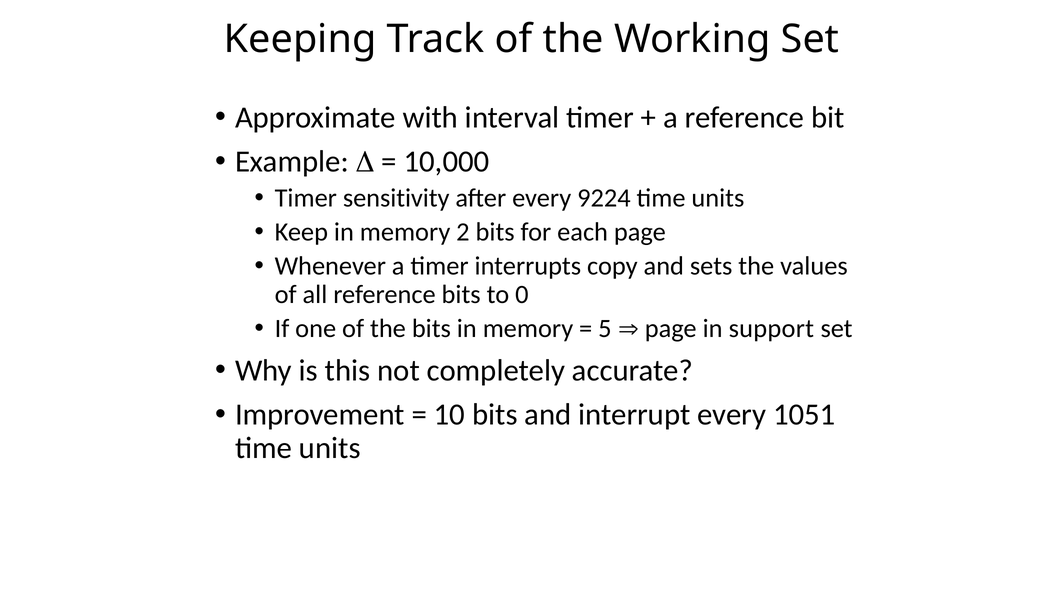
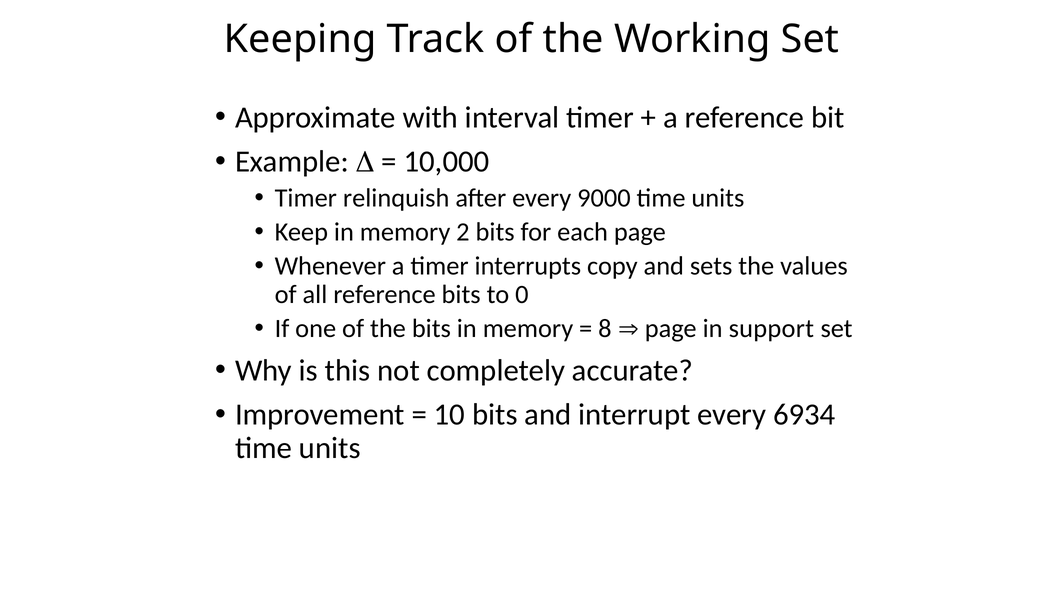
sensitivity: sensitivity -> relinquish
9224: 9224 -> 9000
5: 5 -> 8
1051: 1051 -> 6934
